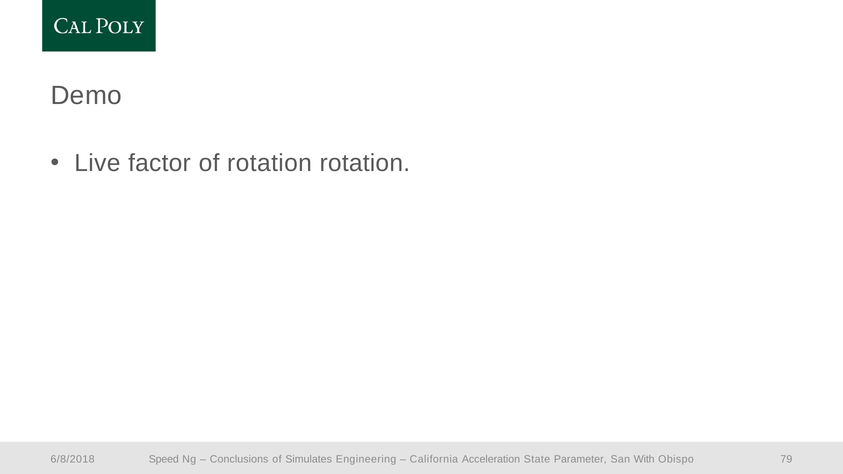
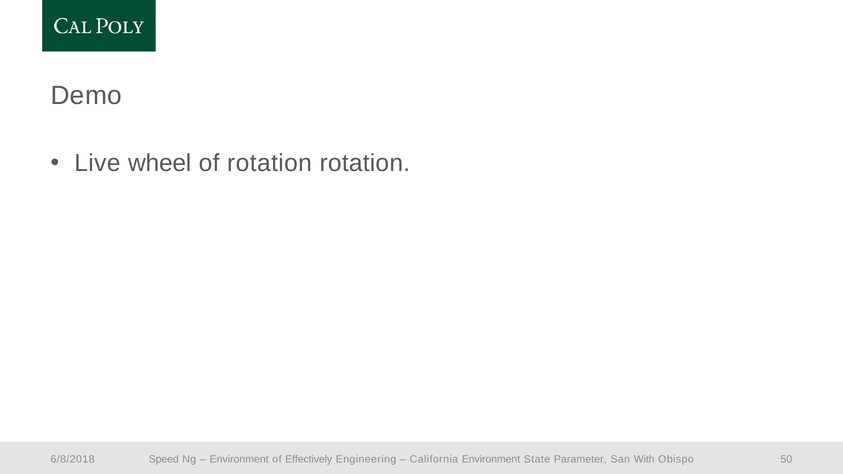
factor: factor -> wheel
Conclusions at (239, 459): Conclusions -> Environment
Simulates: Simulates -> Effectively
California Acceleration: Acceleration -> Environment
79: 79 -> 50
